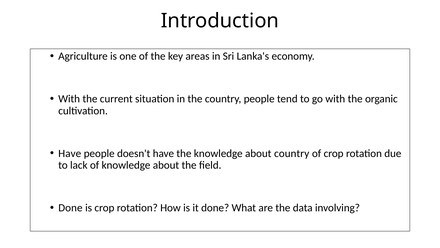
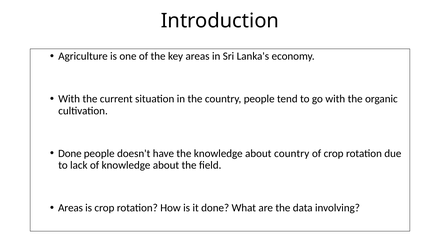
Have at (70, 153): Have -> Done
Done at (70, 207): Done -> Areas
